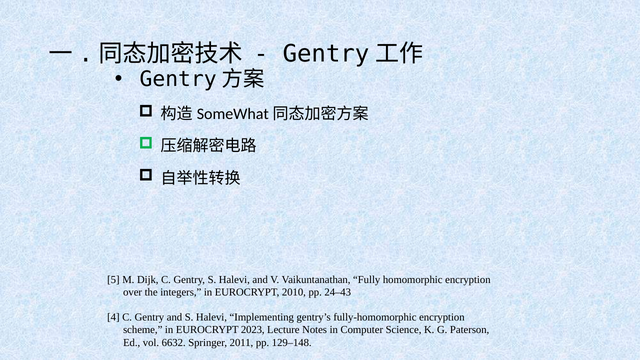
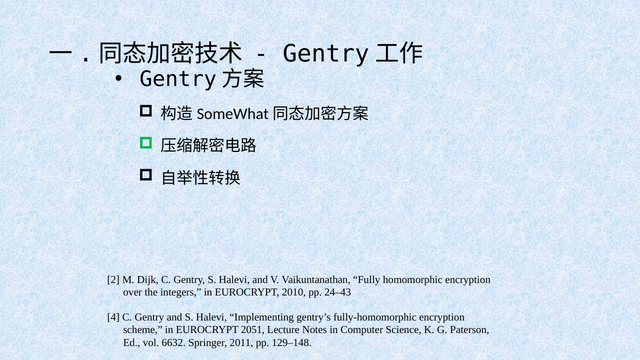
5: 5 -> 2
2023: 2023 -> 2051
